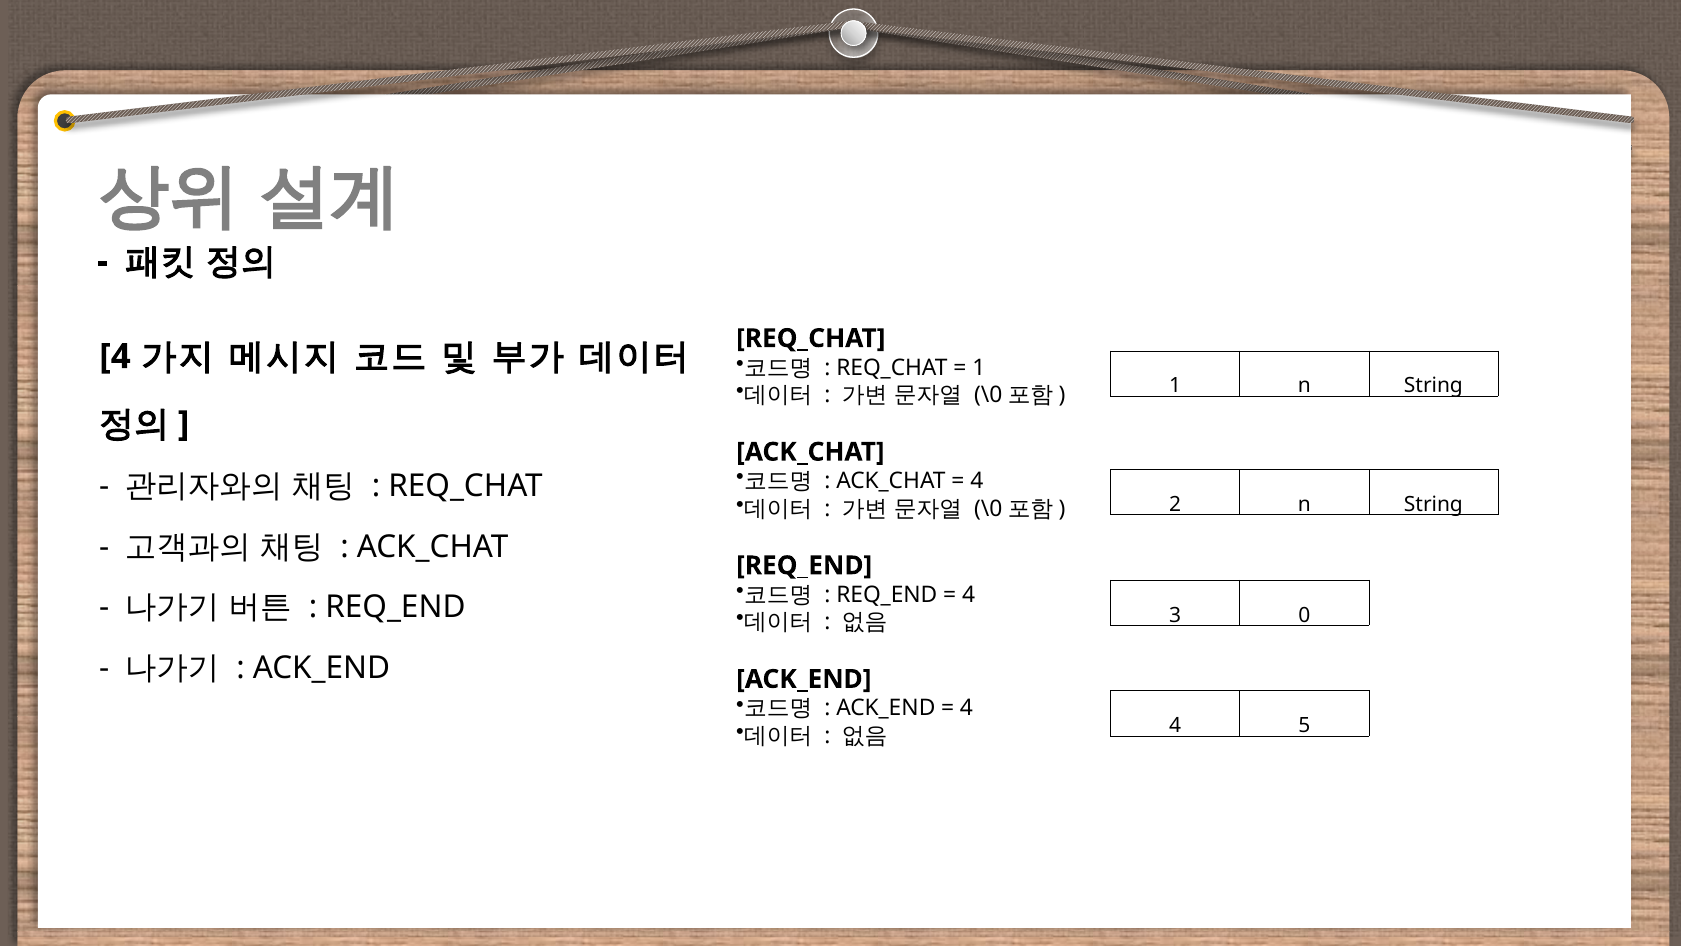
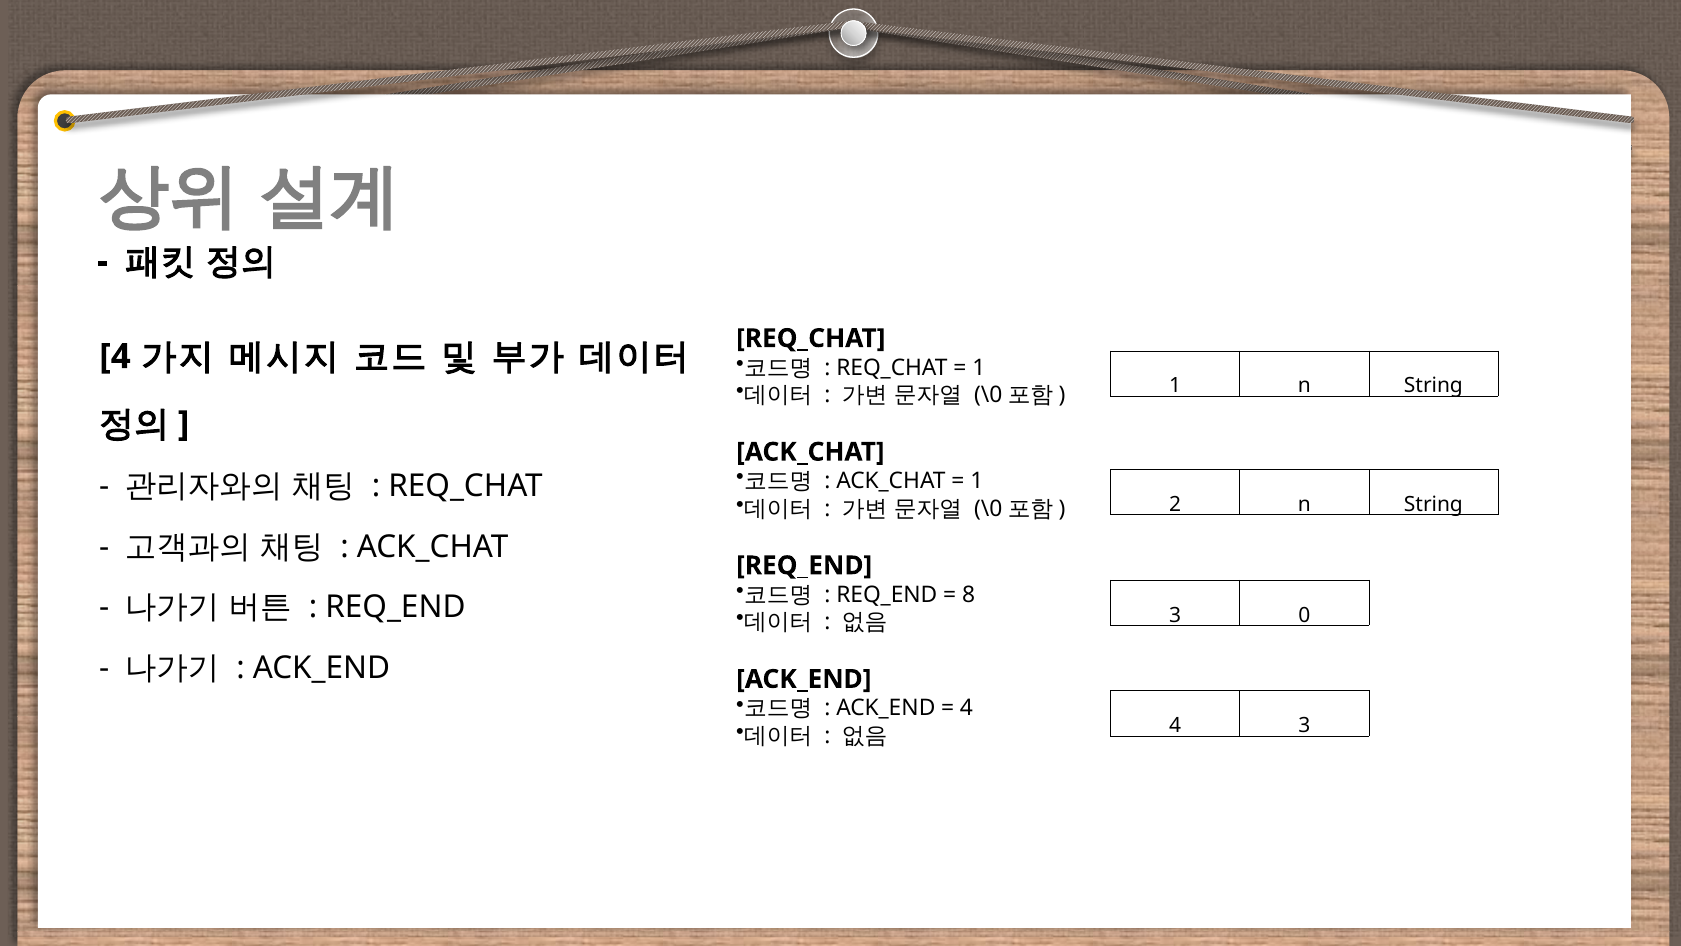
4 at (977, 481): 4 -> 1
4 at (969, 595): 4 -> 8
4 5: 5 -> 3
